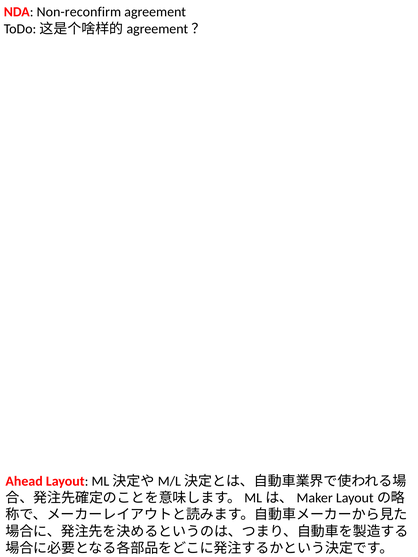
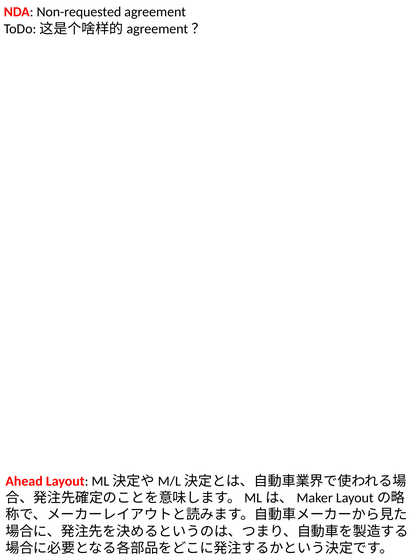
Non-reconfirm: Non-reconfirm -> Non-requested
